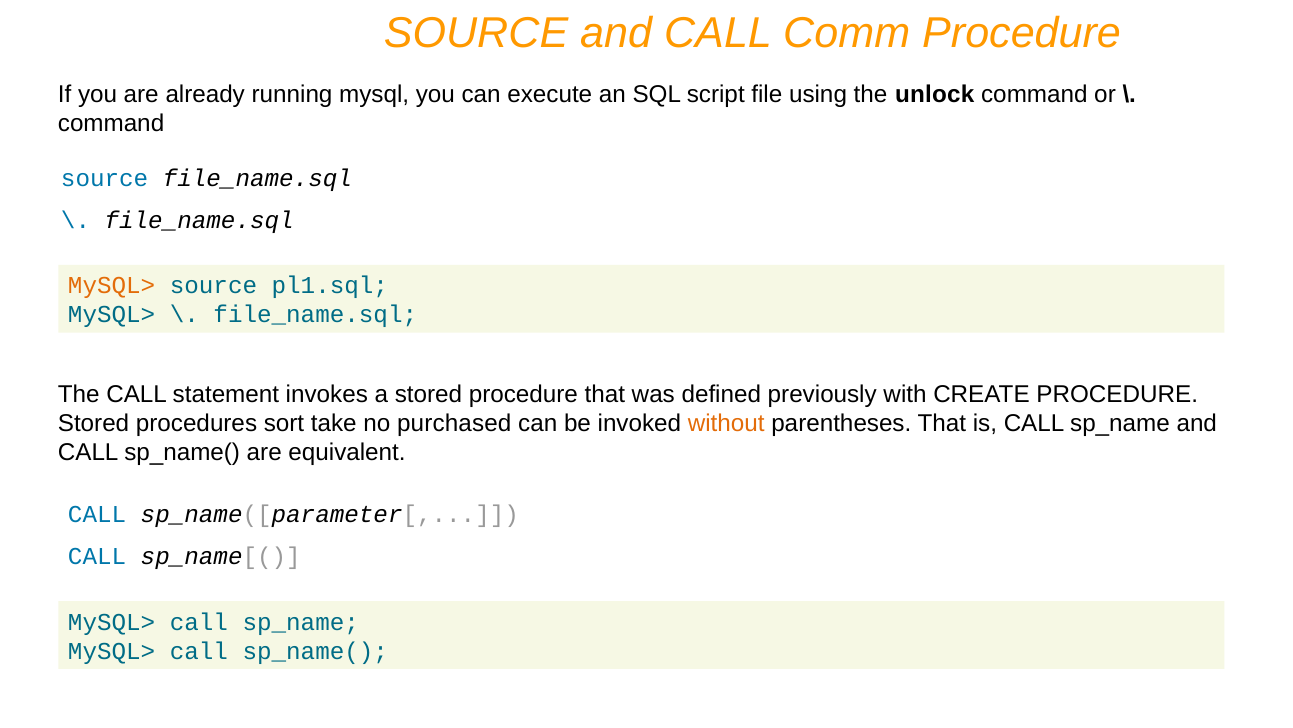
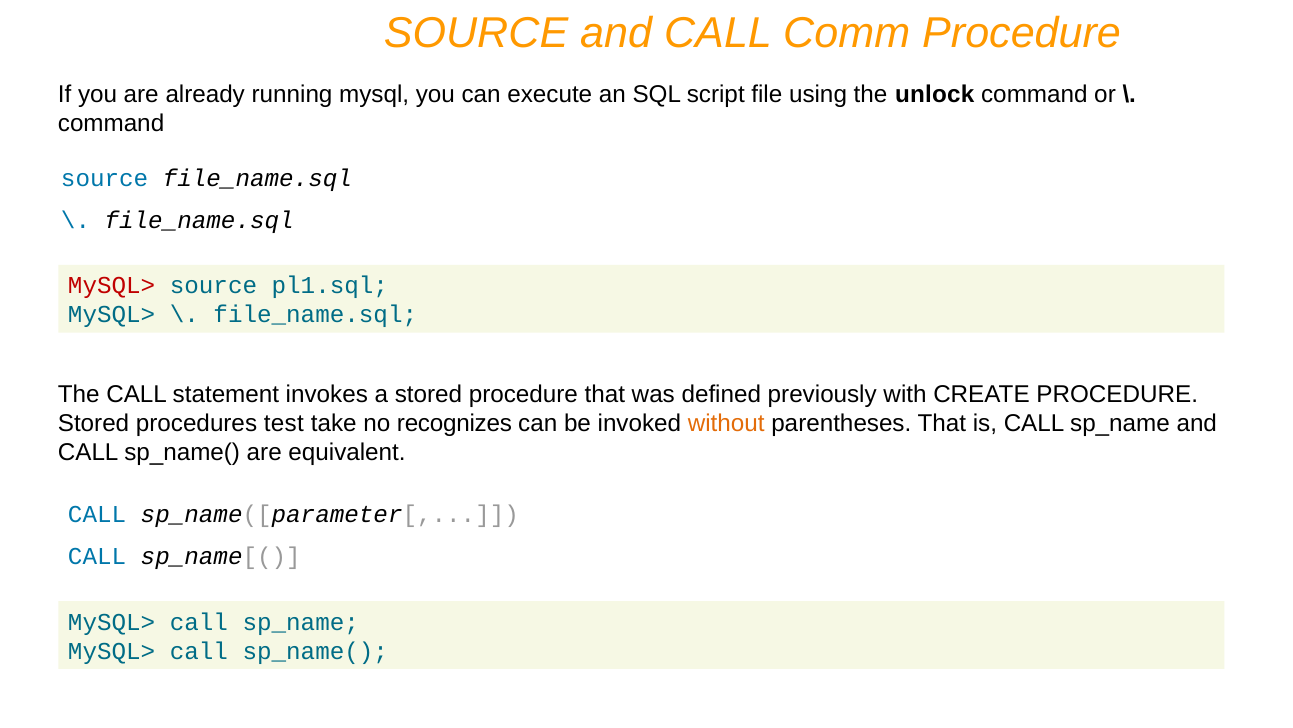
MySQL> at (112, 286) colour: orange -> red
sort: sort -> test
purchased: purchased -> recognizes
